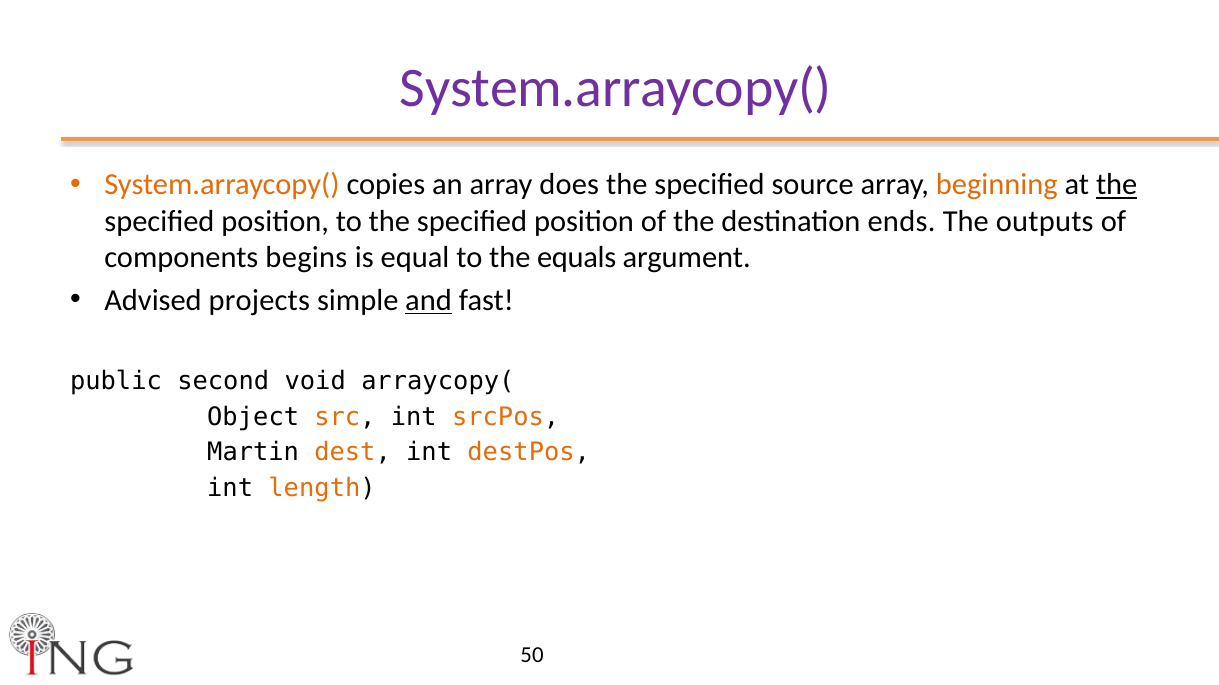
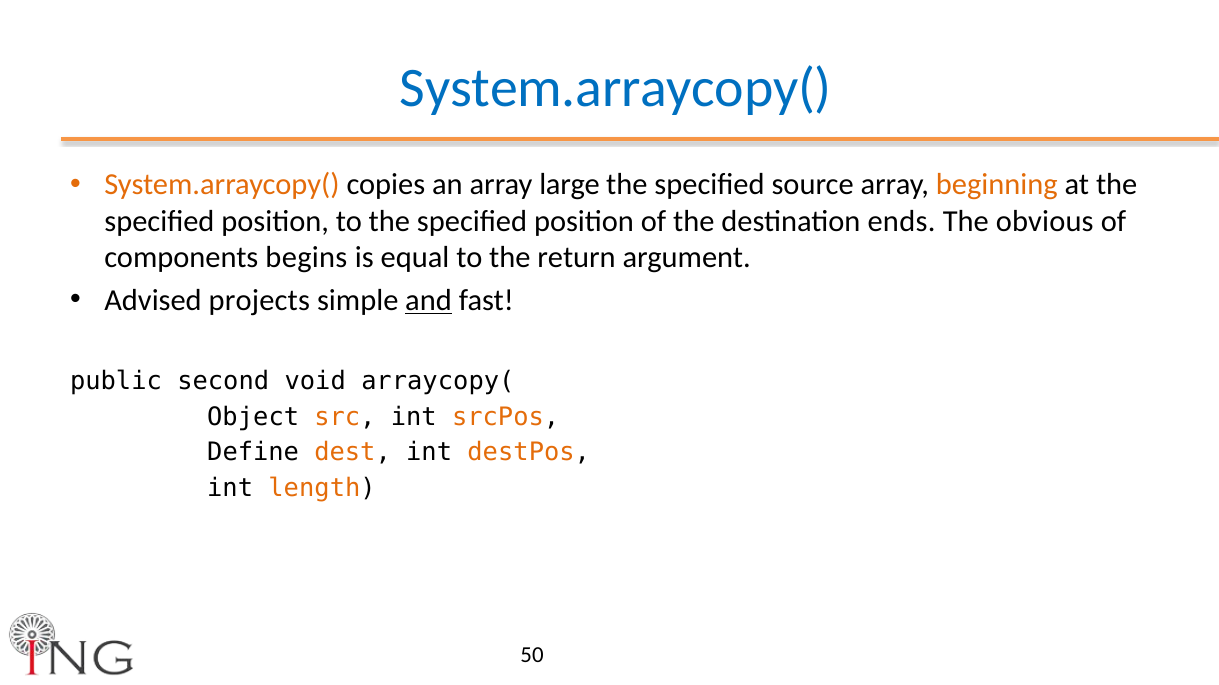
System.arraycopy( at (616, 89) colour: purple -> blue
does: does -> large
the at (1117, 185) underline: present -> none
outputs: outputs -> obvious
equals: equals -> return
Martin: Martin -> Define
